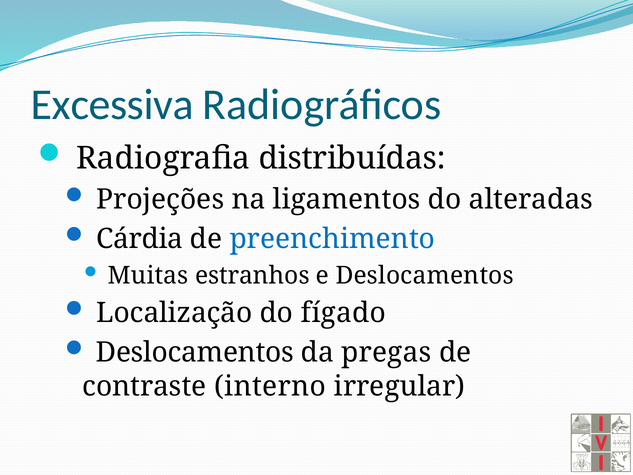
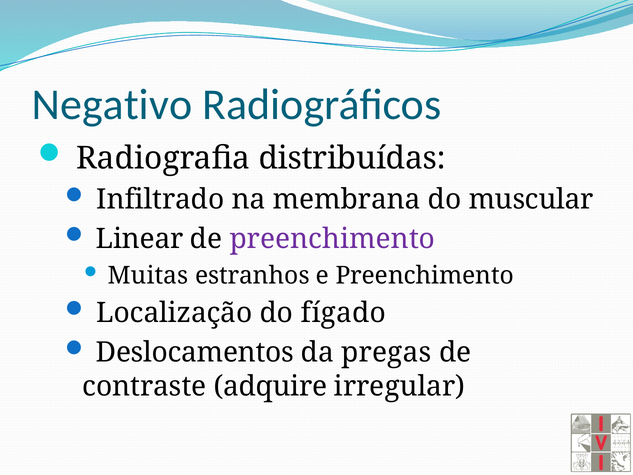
Excessiva: Excessiva -> Negativo
Projeções: Projeções -> Infiltrado
ligamentos: ligamentos -> membrana
alteradas: alteradas -> muscular
Cárdia: Cárdia -> Linear
preenchimento at (332, 239) colour: blue -> purple
e Deslocamentos: Deslocamentos -> Preenchimento
interno: interno -> adquire
